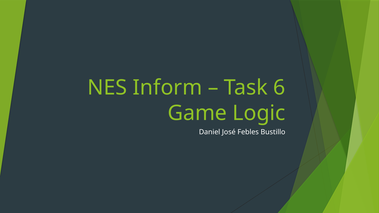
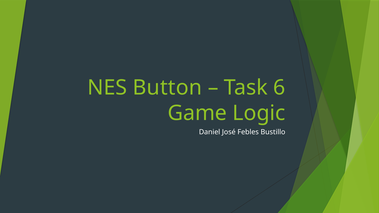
Inform: Inform -> Button
